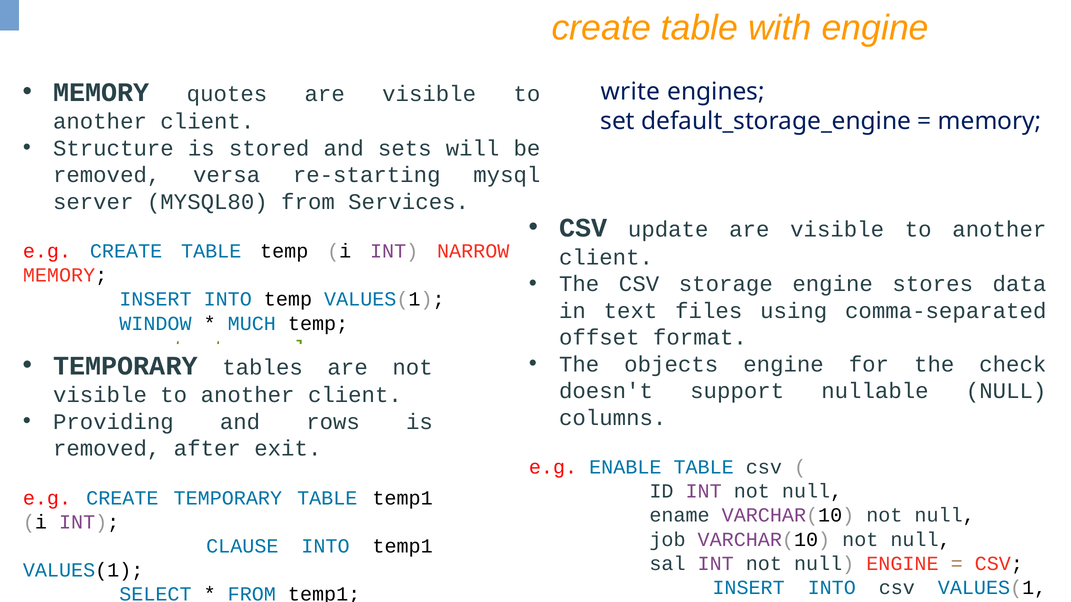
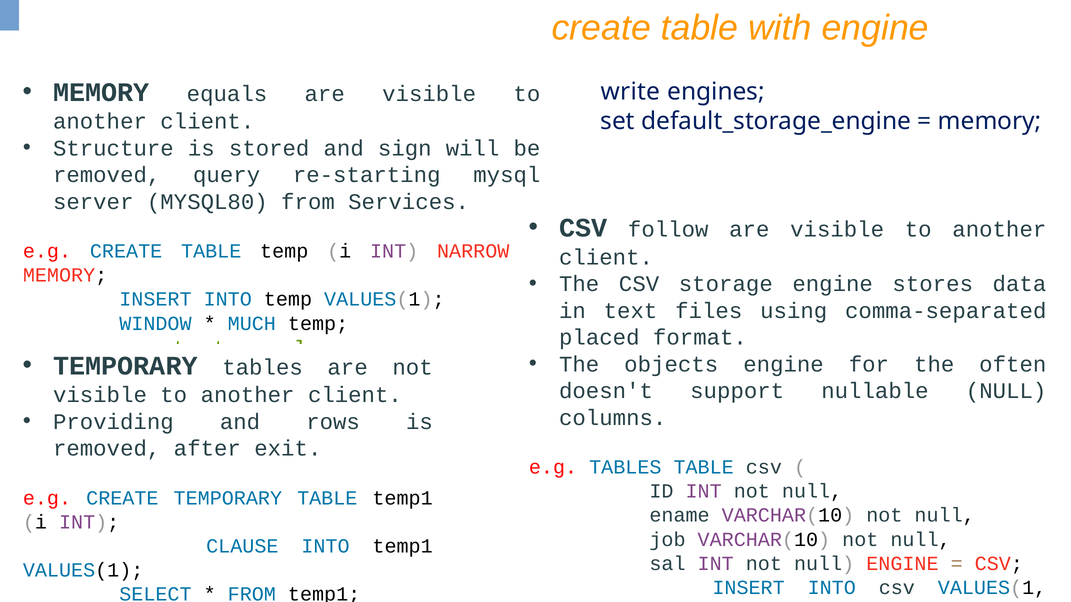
quotes: quotes -> equals
sets: sets -> sign
versa: versa -> query
update: update -> follow
offset: offset -> placed
check: check -> often
e.g ENABLE: ENABLE -> TABLES
